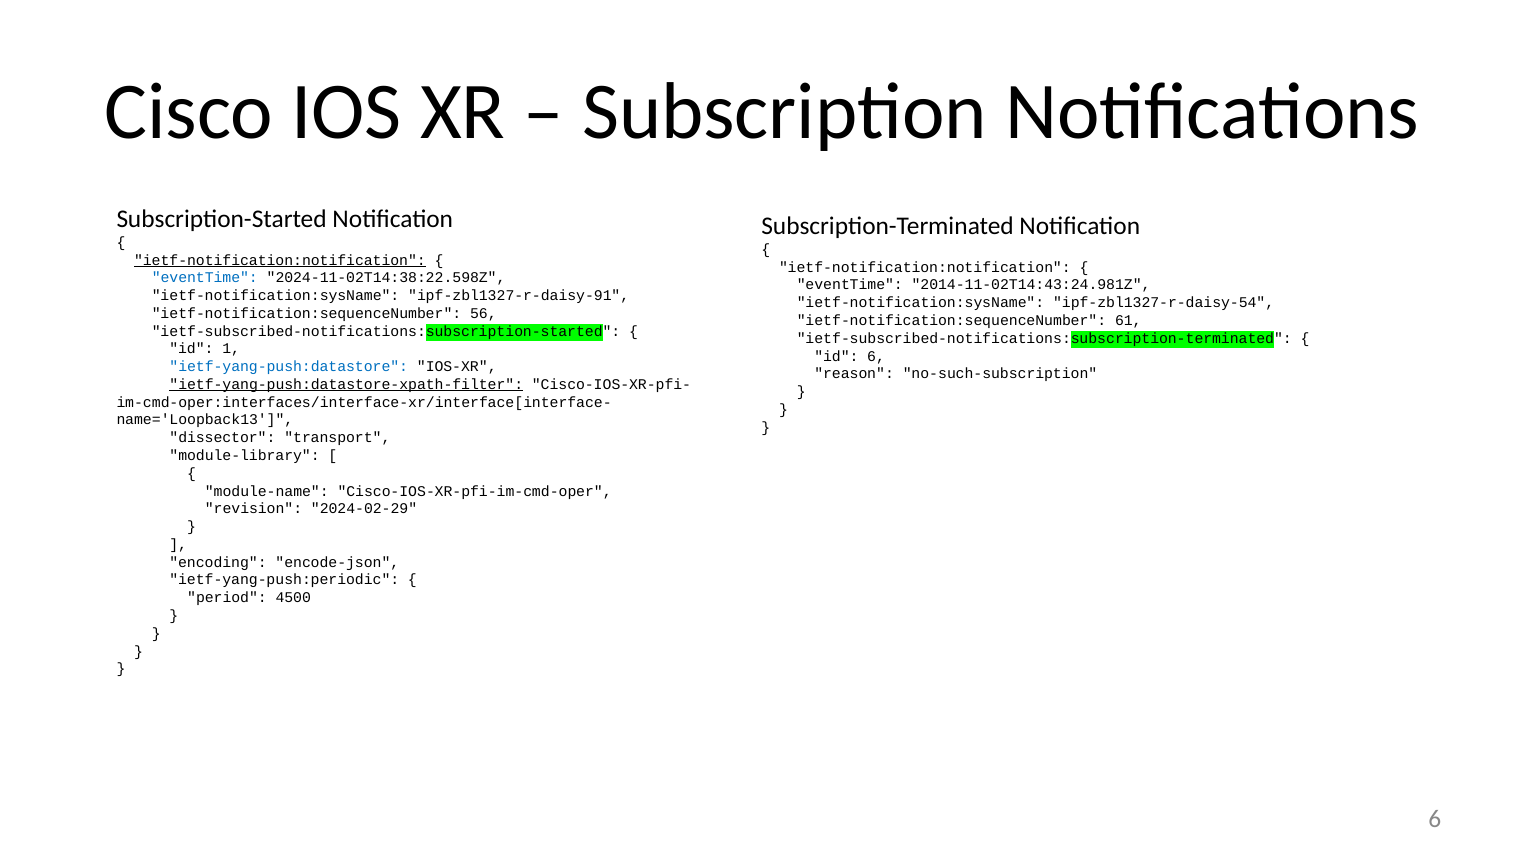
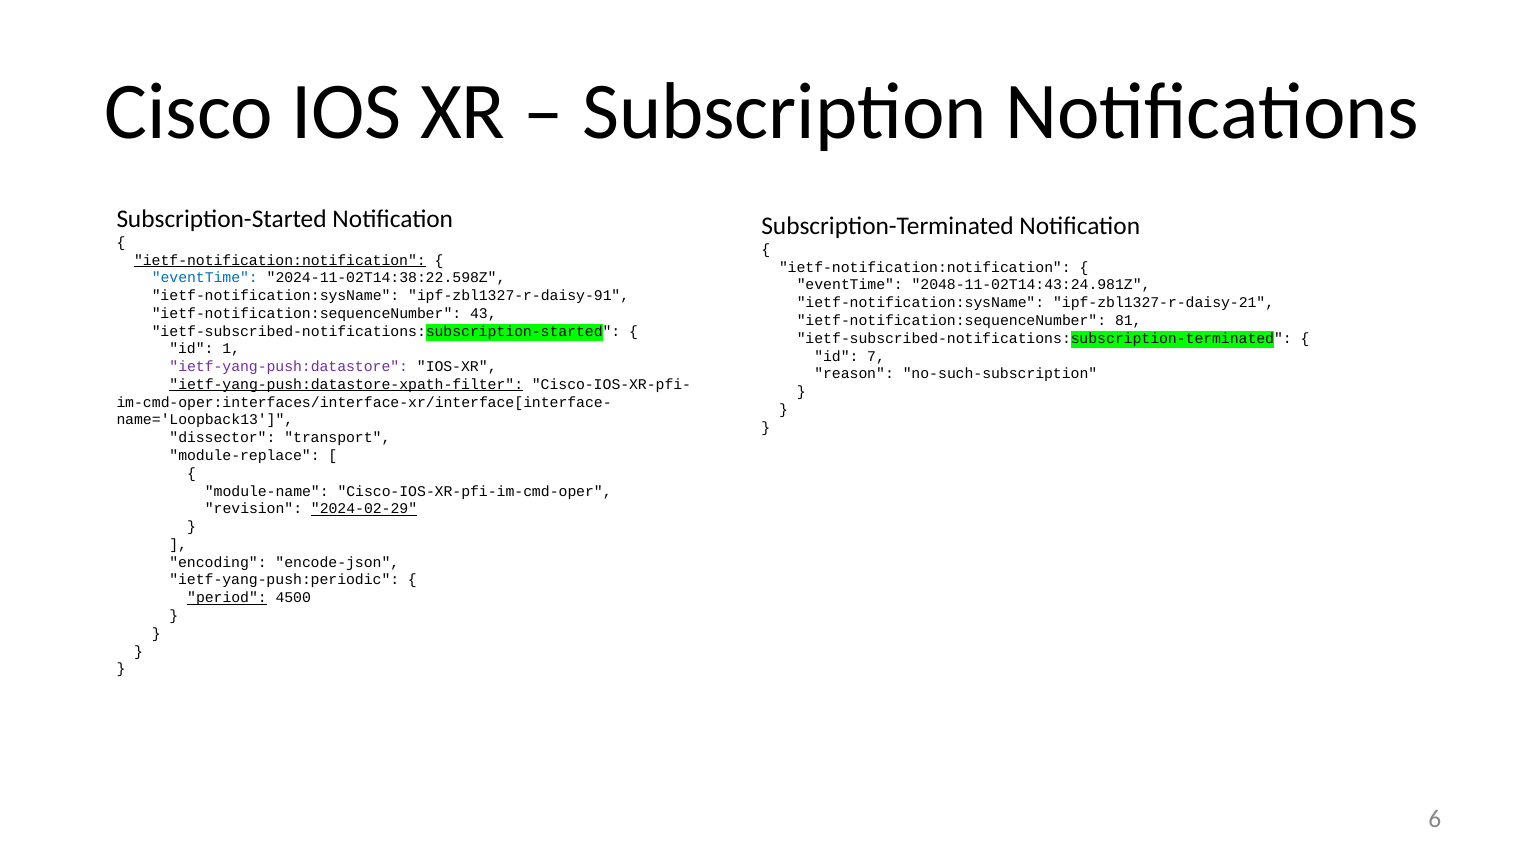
2014-11-02T14:43:24.981Z: 2014-11-02T14:43:24.981Z -> 2048-11-02T14:43:24.981Z
ipf-zbl1327-r-daisy-54: ipf-zbl1327-r-daisy-54 -> ipf-zbl1327-r-daisy-21
56: 56 -> 43
61: 61 -> 81
id 6: 6 -> 7
ietf-yang-push:datastore colour: blue -> purple
module-library: module-library -> module-replace
2024-02-29 underline: none -> present
period underline: none -> present
